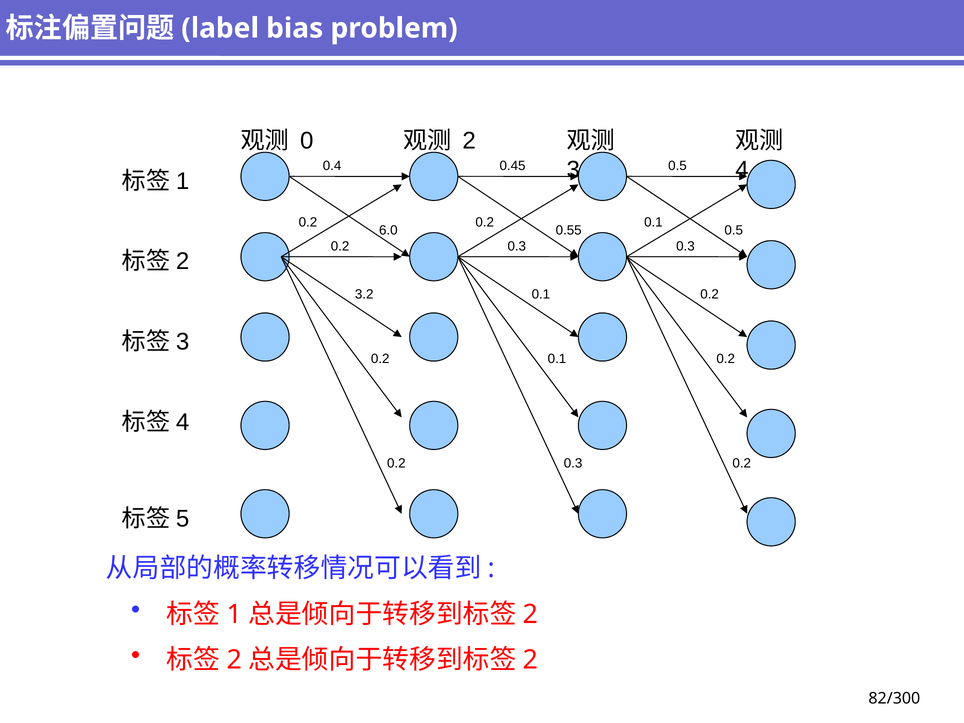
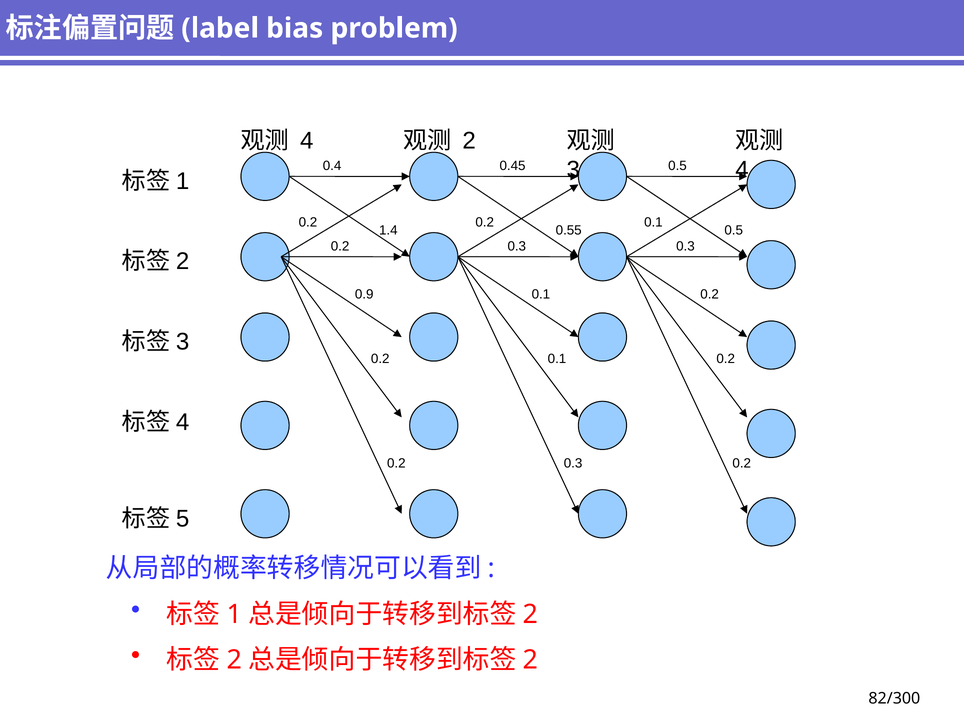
0 at (307, 141): 0 -> 4
6.0: 6.0 -> 1.4
3.2: 3.2 -> 0.9
